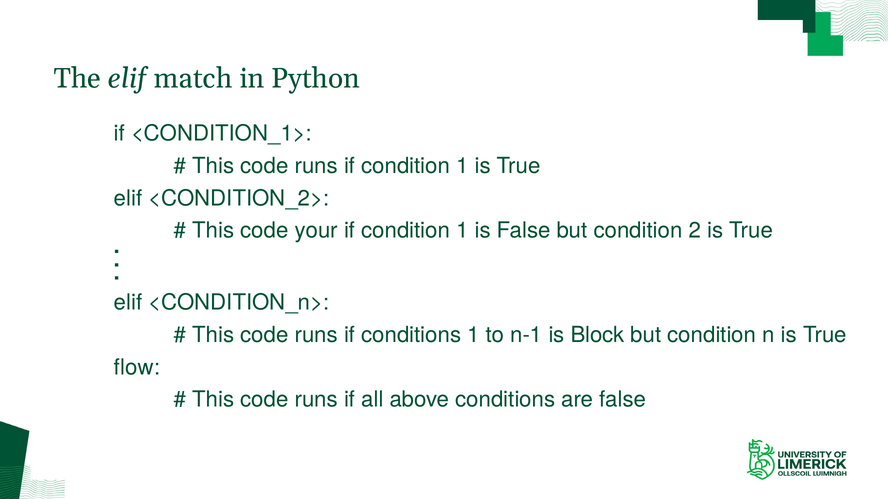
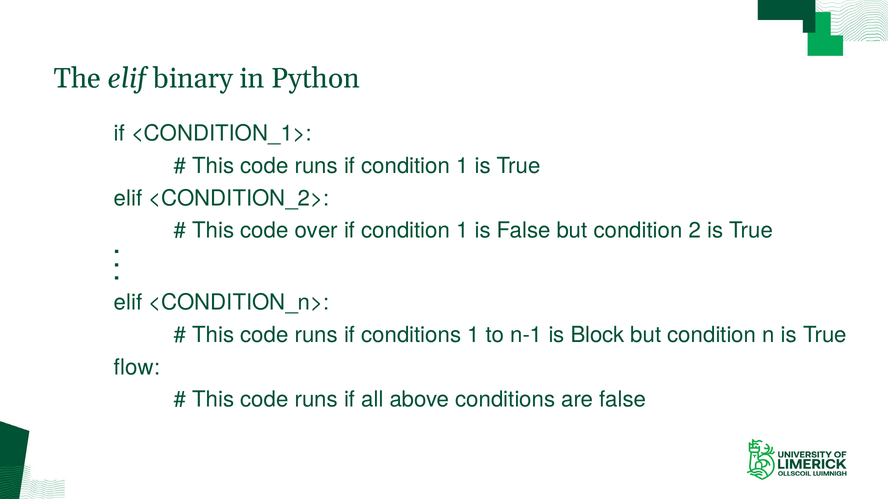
match: match -> binary
your: your -> over
